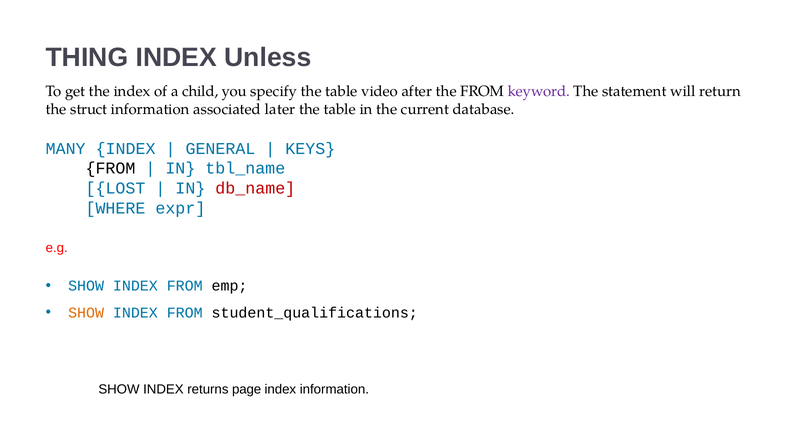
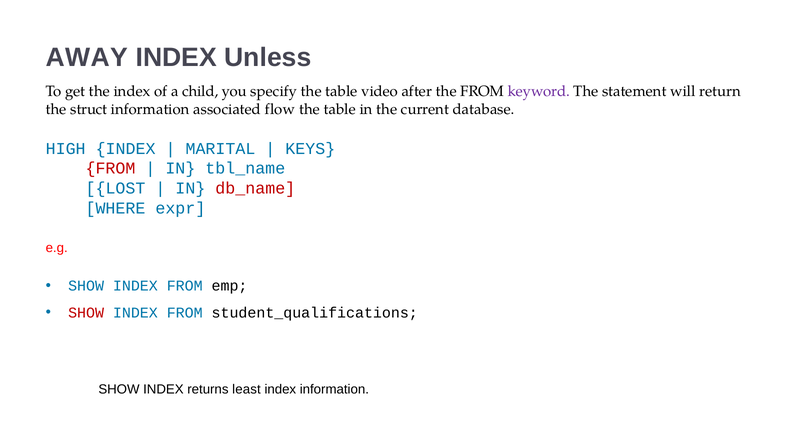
THING: THING -> AWAY
later: later -> flow
MANY: MANY -> HIGH
GENERAL: GENERAL -> MARITAL
FROM at (110, 169) colour: black -> red
SHOW at (86, 313) colour: orange -> red
page: page -> least
